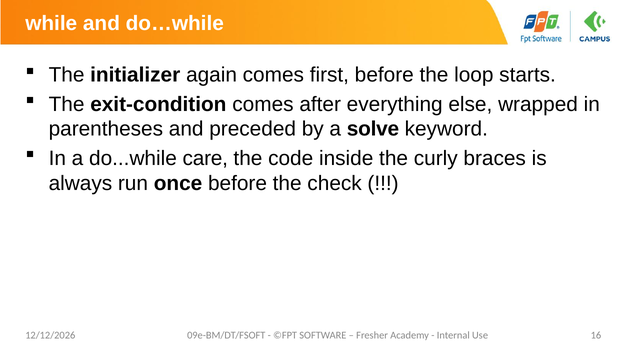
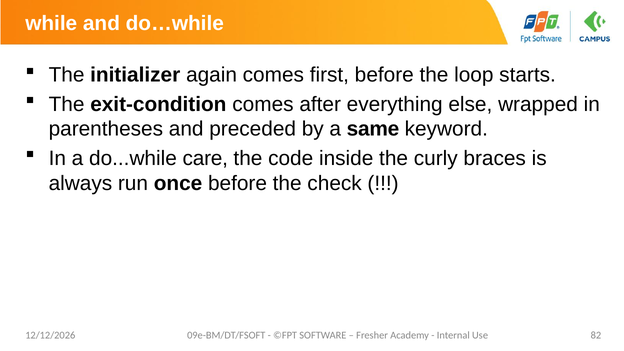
solve: solve -> same
16: 16 -> 82
